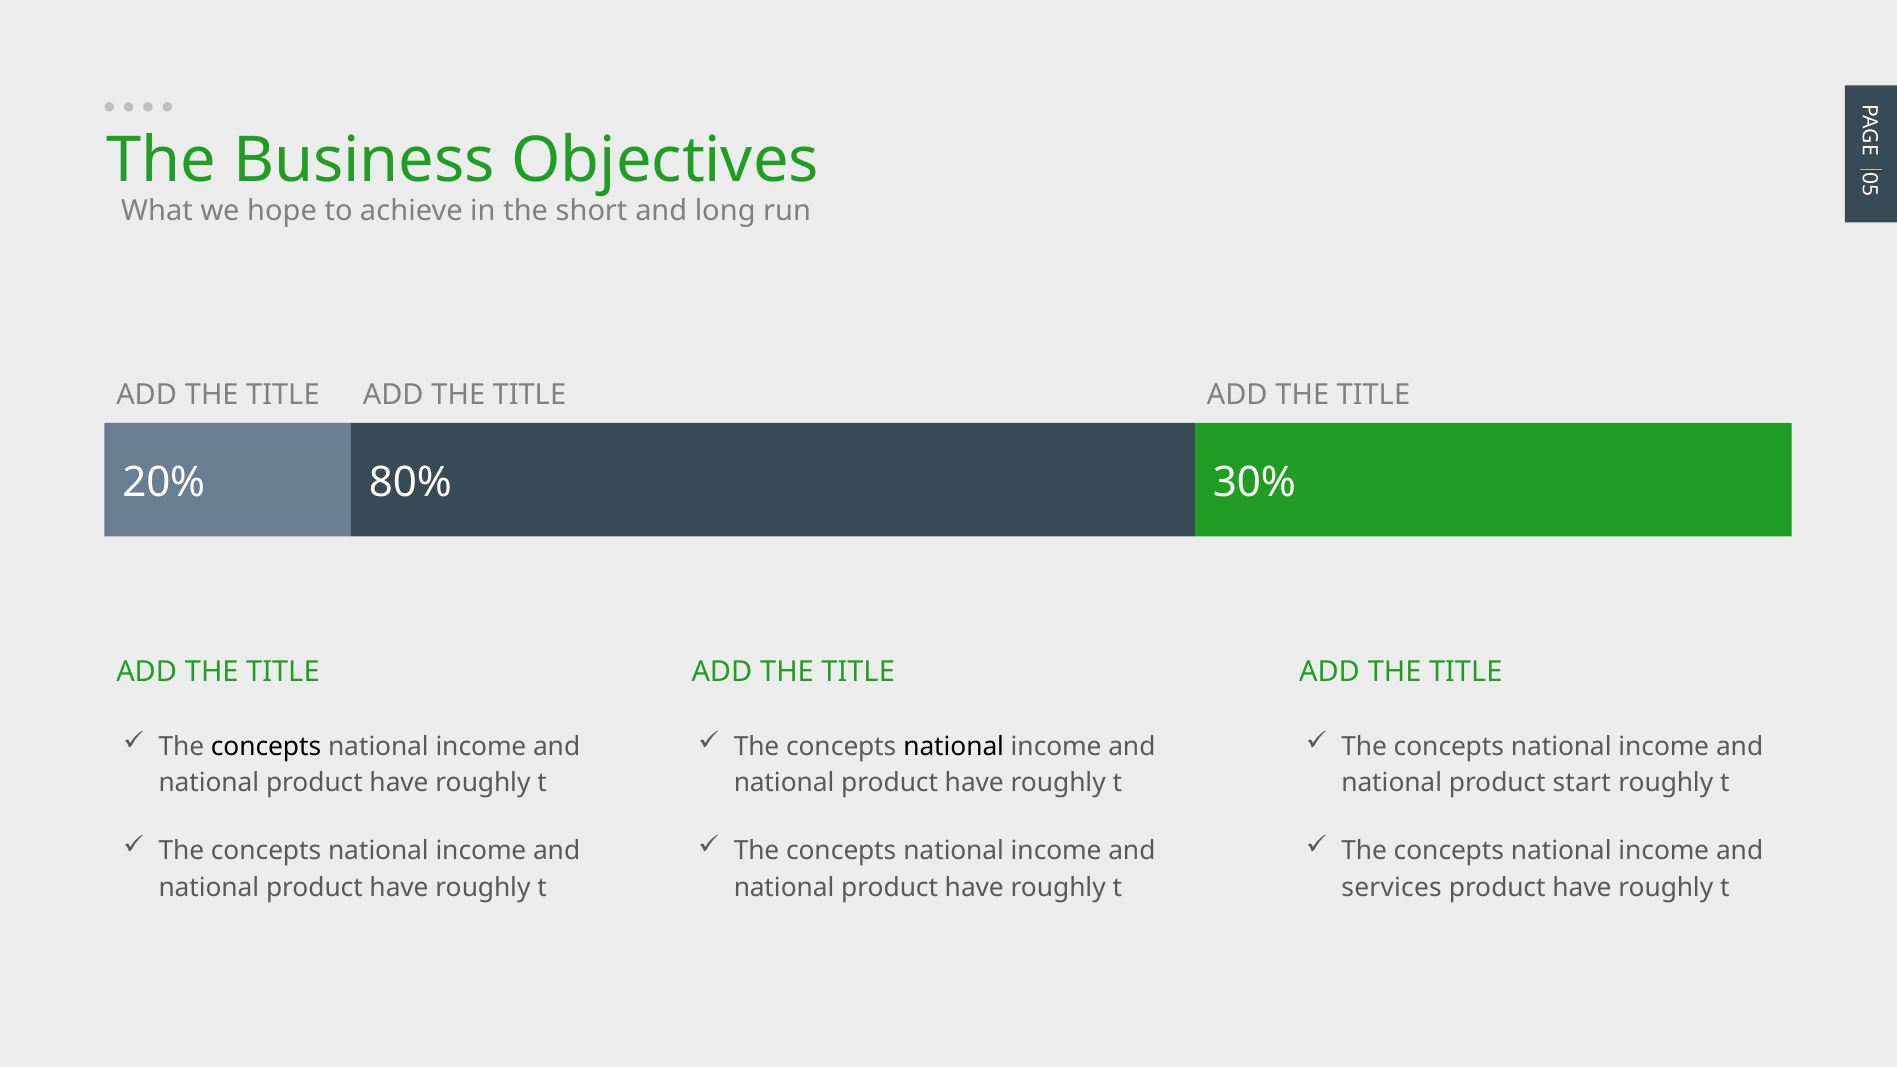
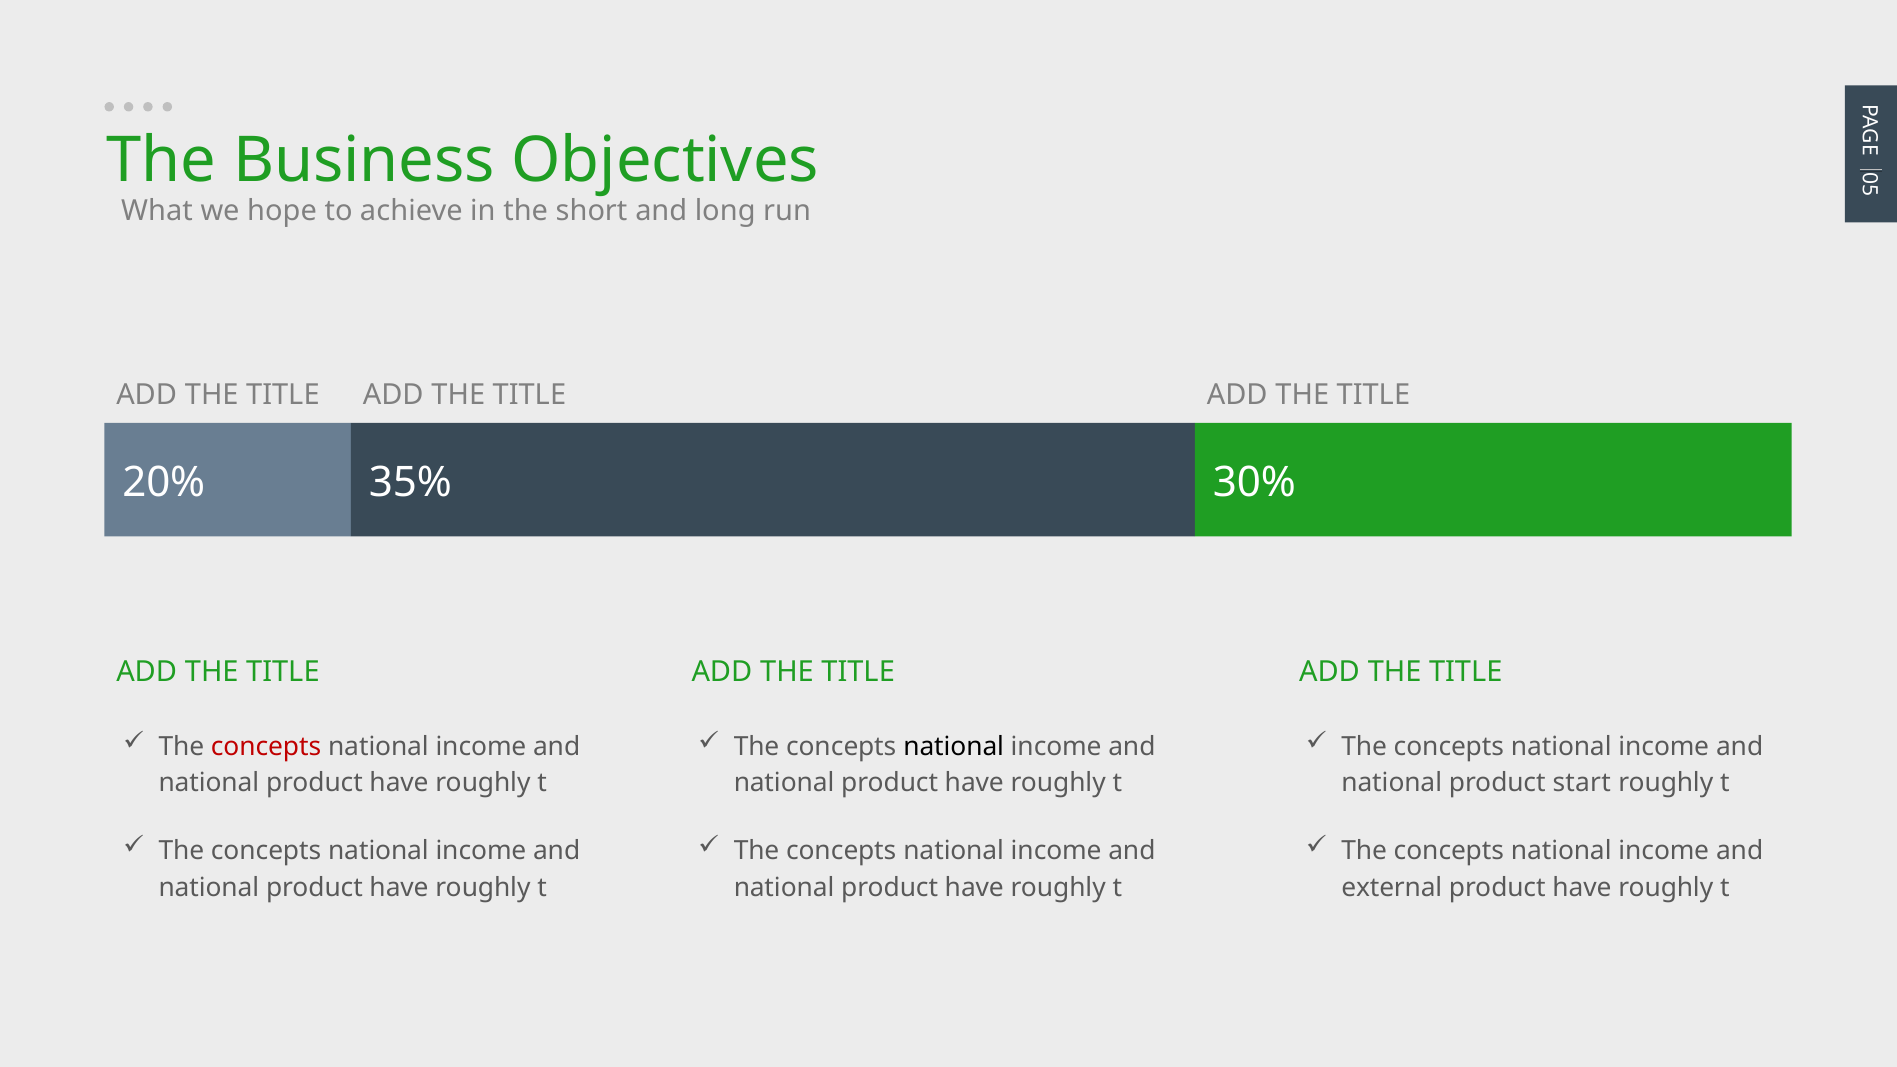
80%: 80% -> 35%
concepts at (266, 747) colour: black -> red
services: services -> external
